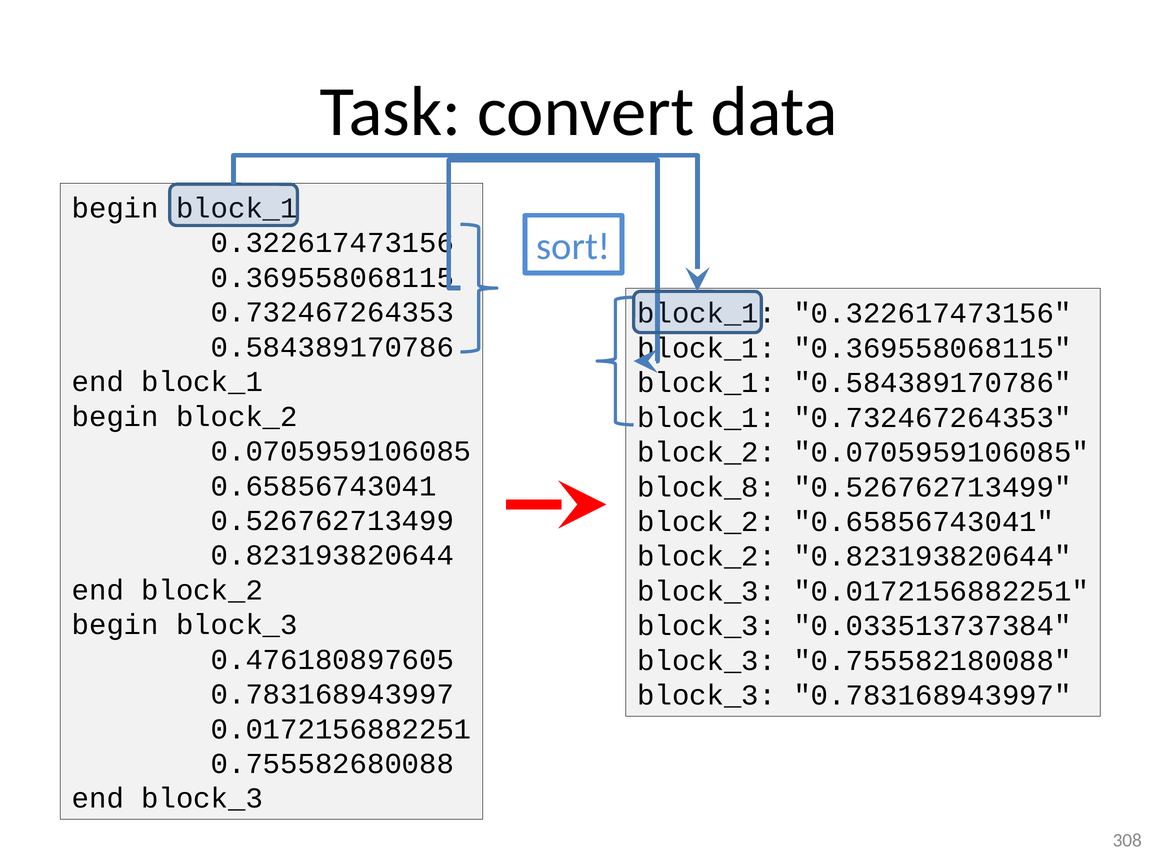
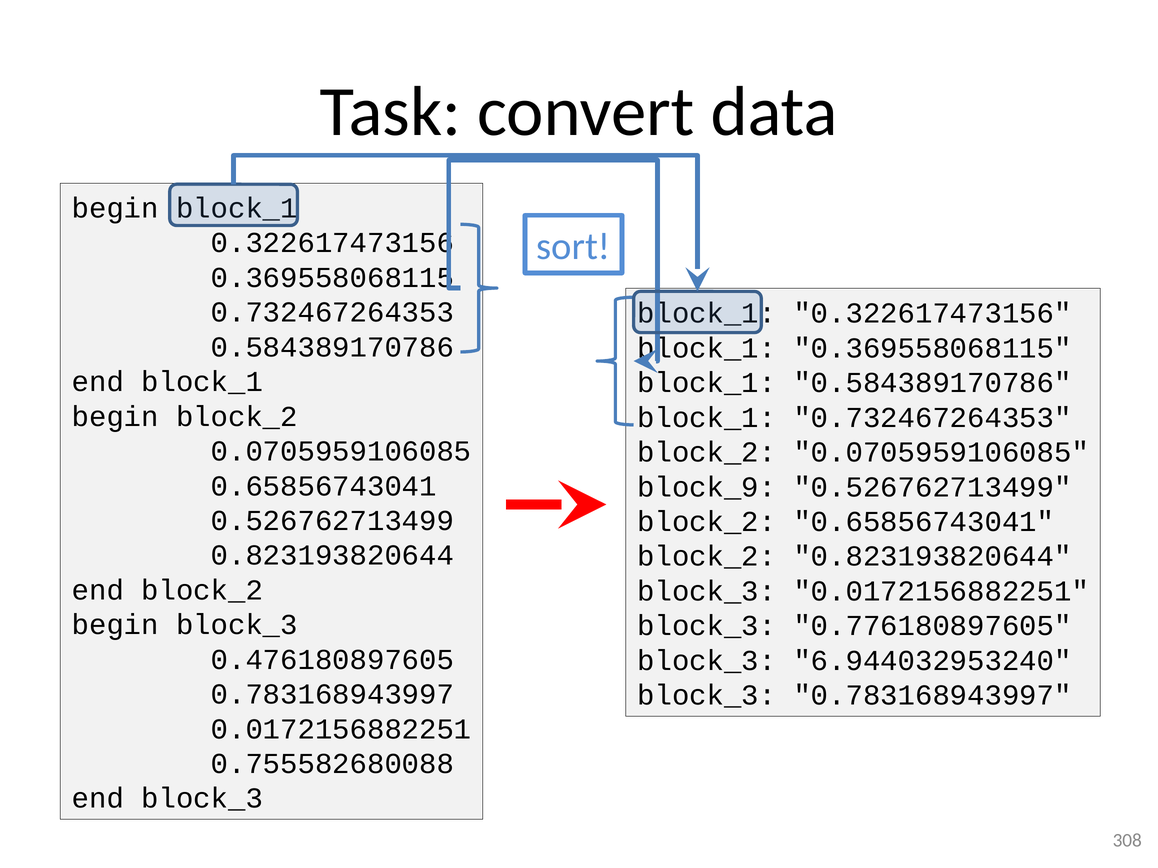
block_8: block_8 -> block_9
0.033513737384: 0.033513737384 -> 0.776180897605
0.755582180088: 0.755582180088 -> 6.944032953240
